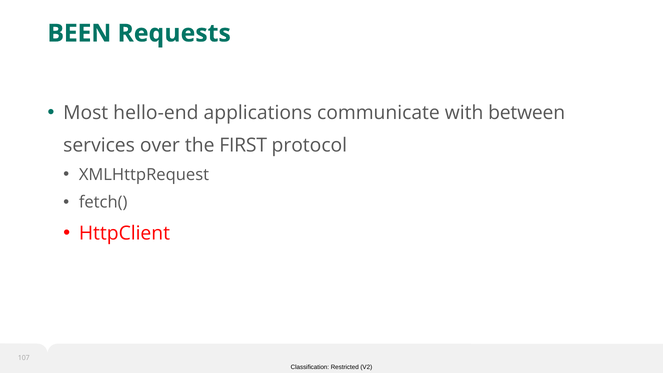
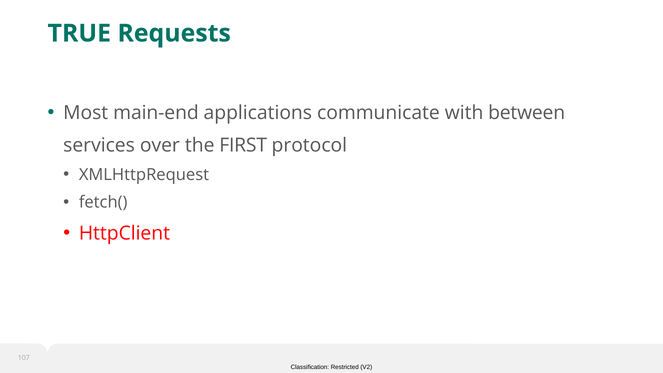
BEEN: BEEN -> TRUE
hello-end: hello-end -> main-end
